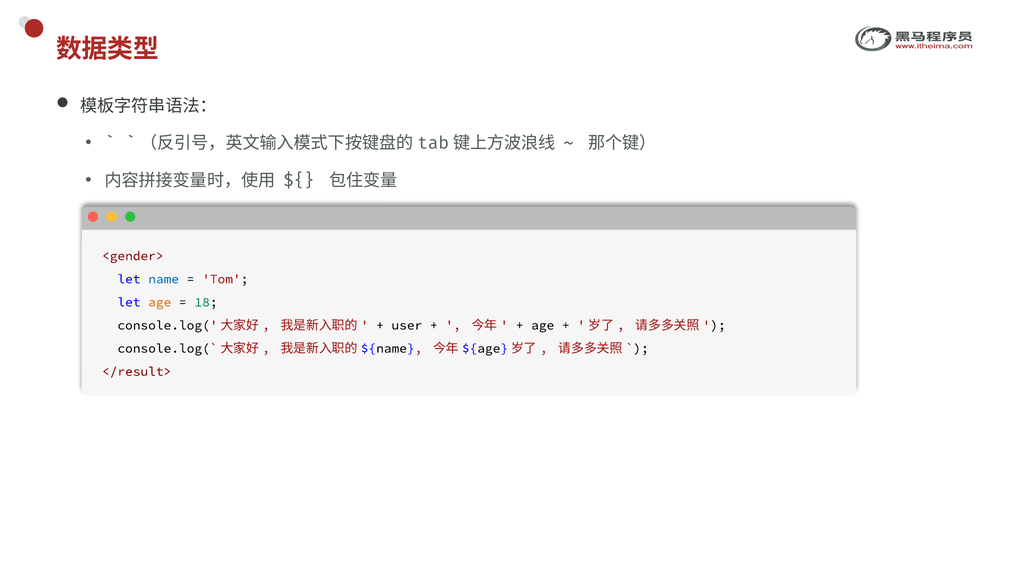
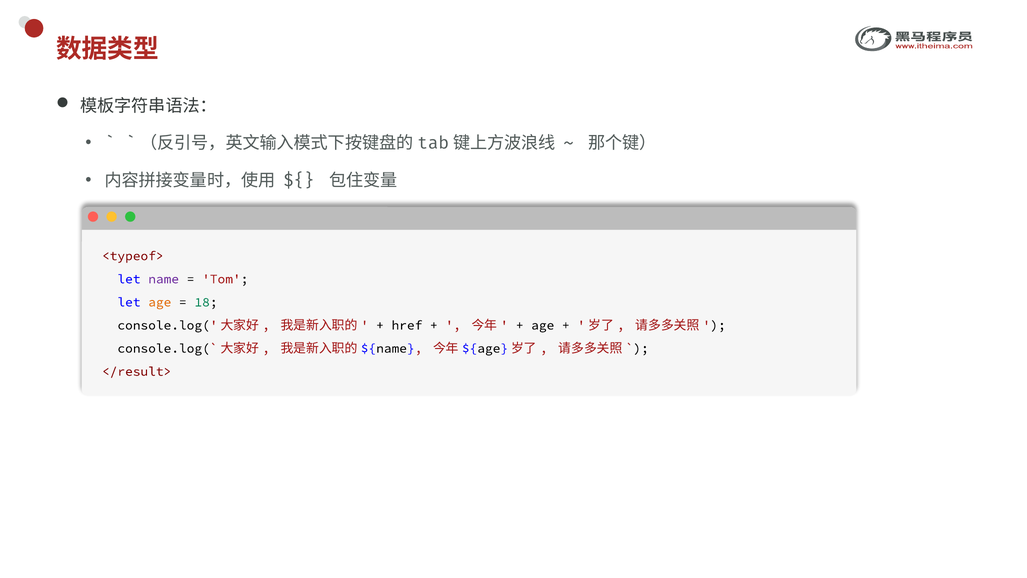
<gender>: <gender> -> <typeof>
name colour: blue -> purple
user: user -> href
